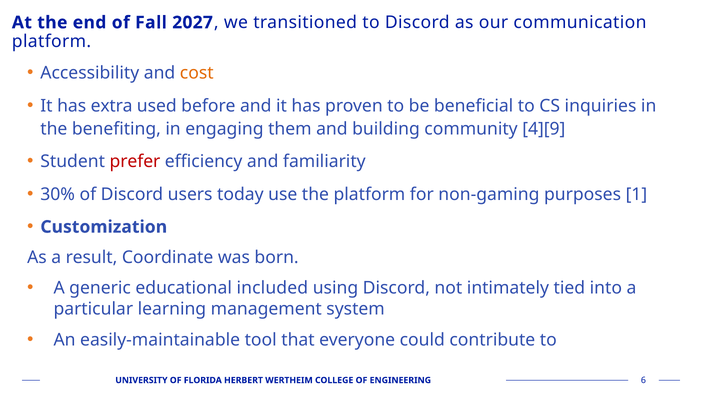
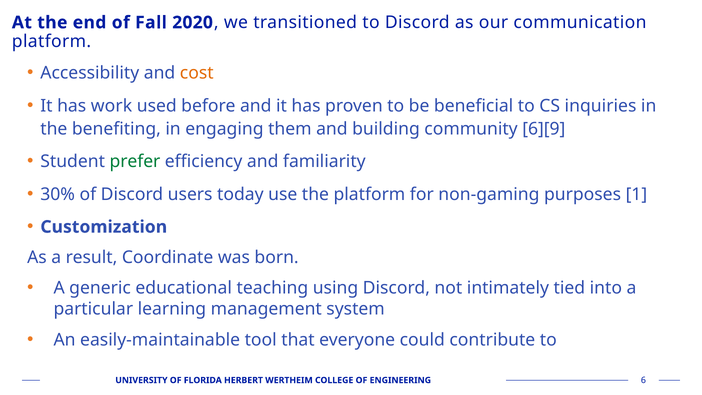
2027: 2027 -> 2020
extra: extra -> work
4][9: 4][9 -> 6][9
prefer colour: red -> green
included: included -> teaching
